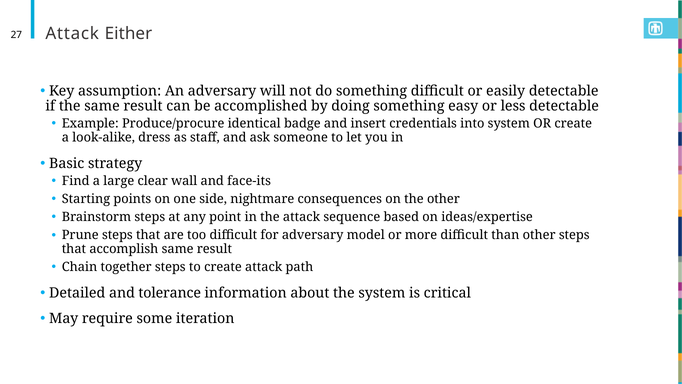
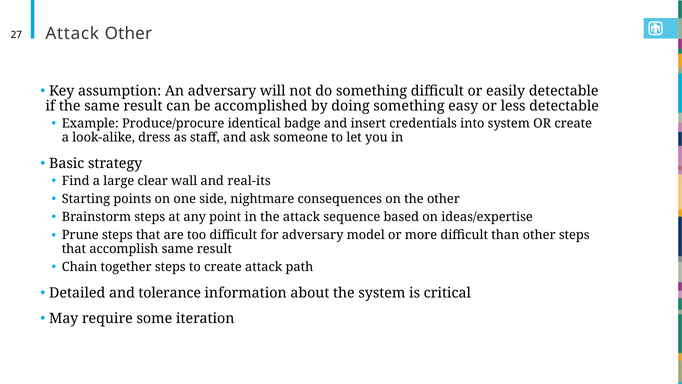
Attack Either: Either -> Other
face-its: face-its -> real-its
